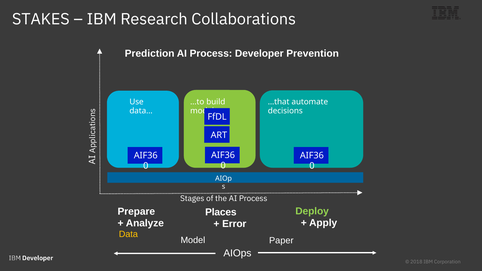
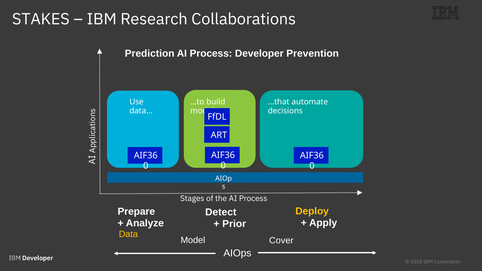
Deploy colour: light green -> yellow
Places: Places -> Detect
Error: Error -> Prior
Paper: Paper -> Cover
